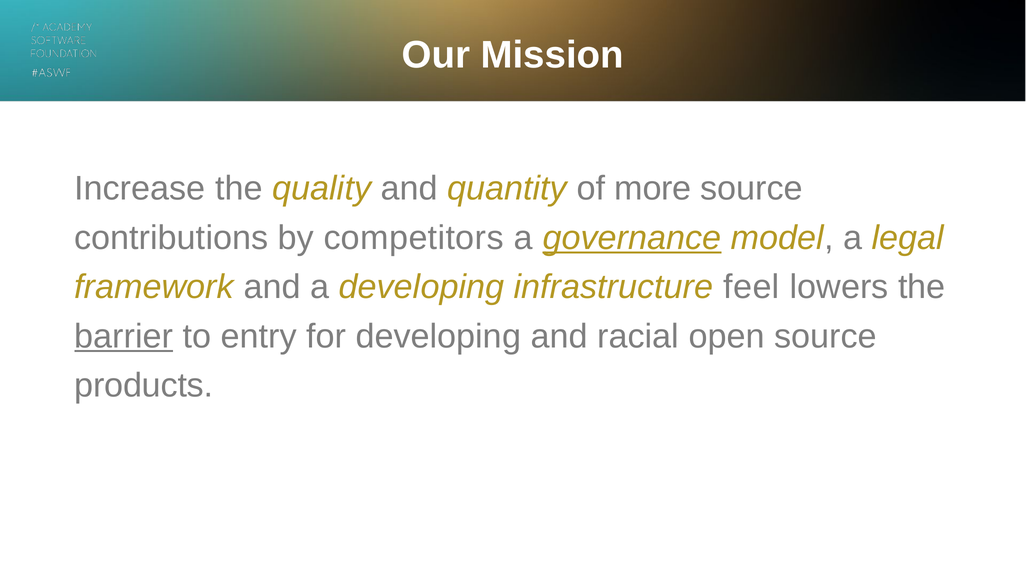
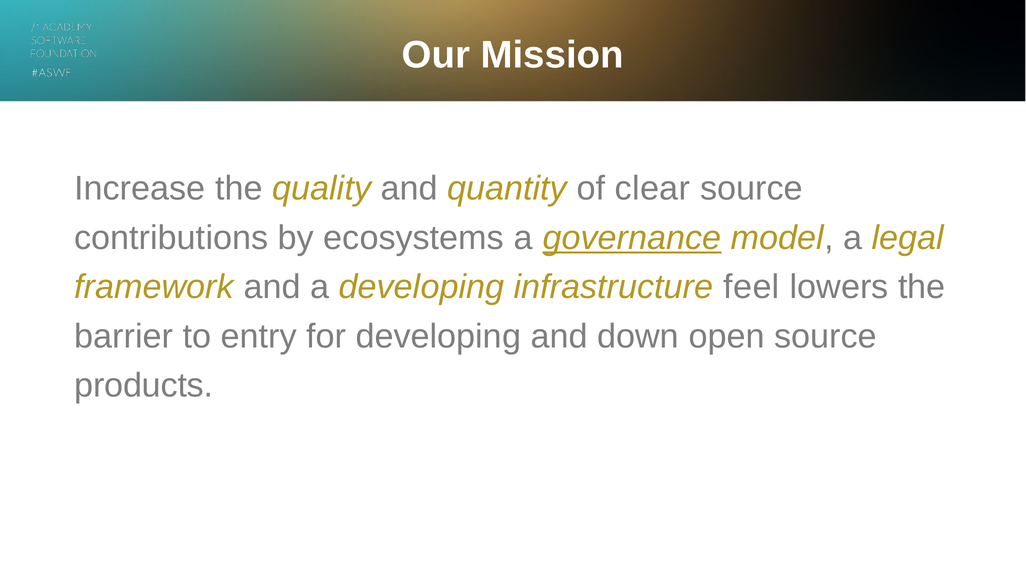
more: more -> clear
competitors: competitors -> ecosystems
barrier underline: present -> none
racial: racial -> down
